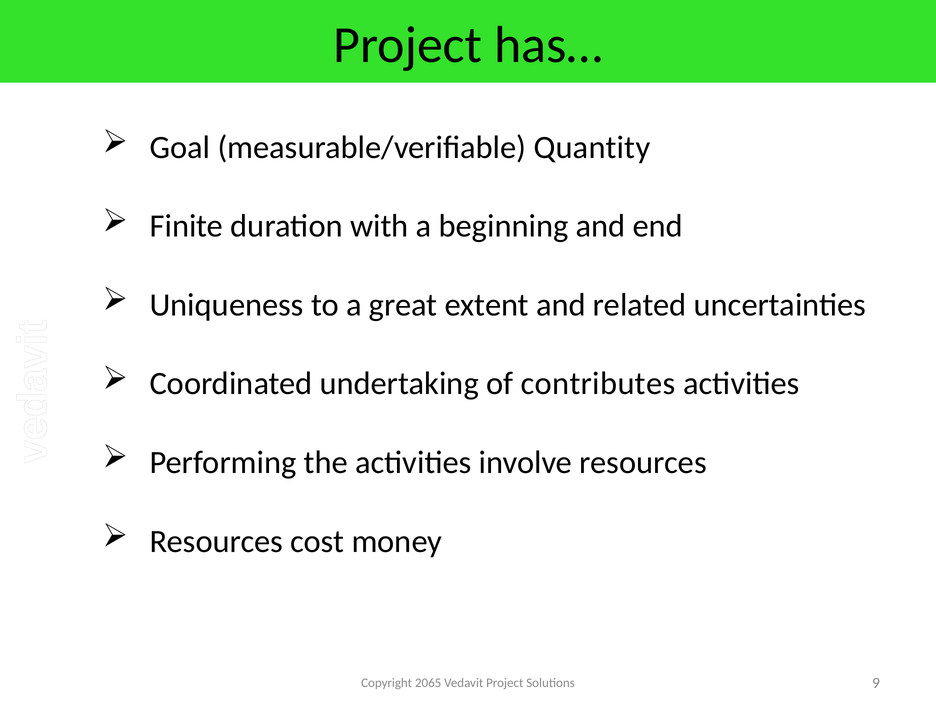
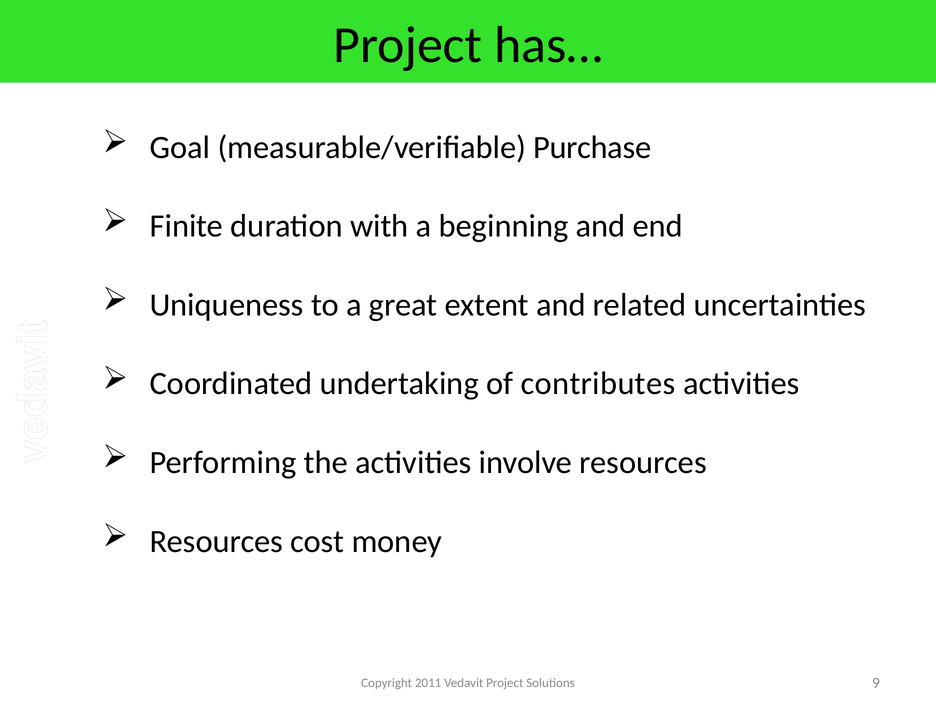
Quantity: Quantity -> Purchase
2065: 2065 -> 2011
